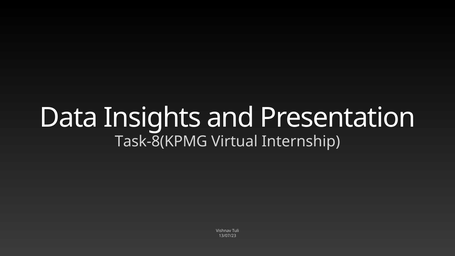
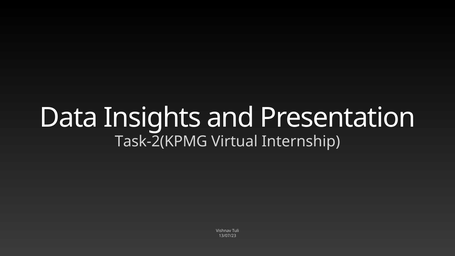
Task-8(KPMG: Task-8(KPMG -> Task-2(KPMG
